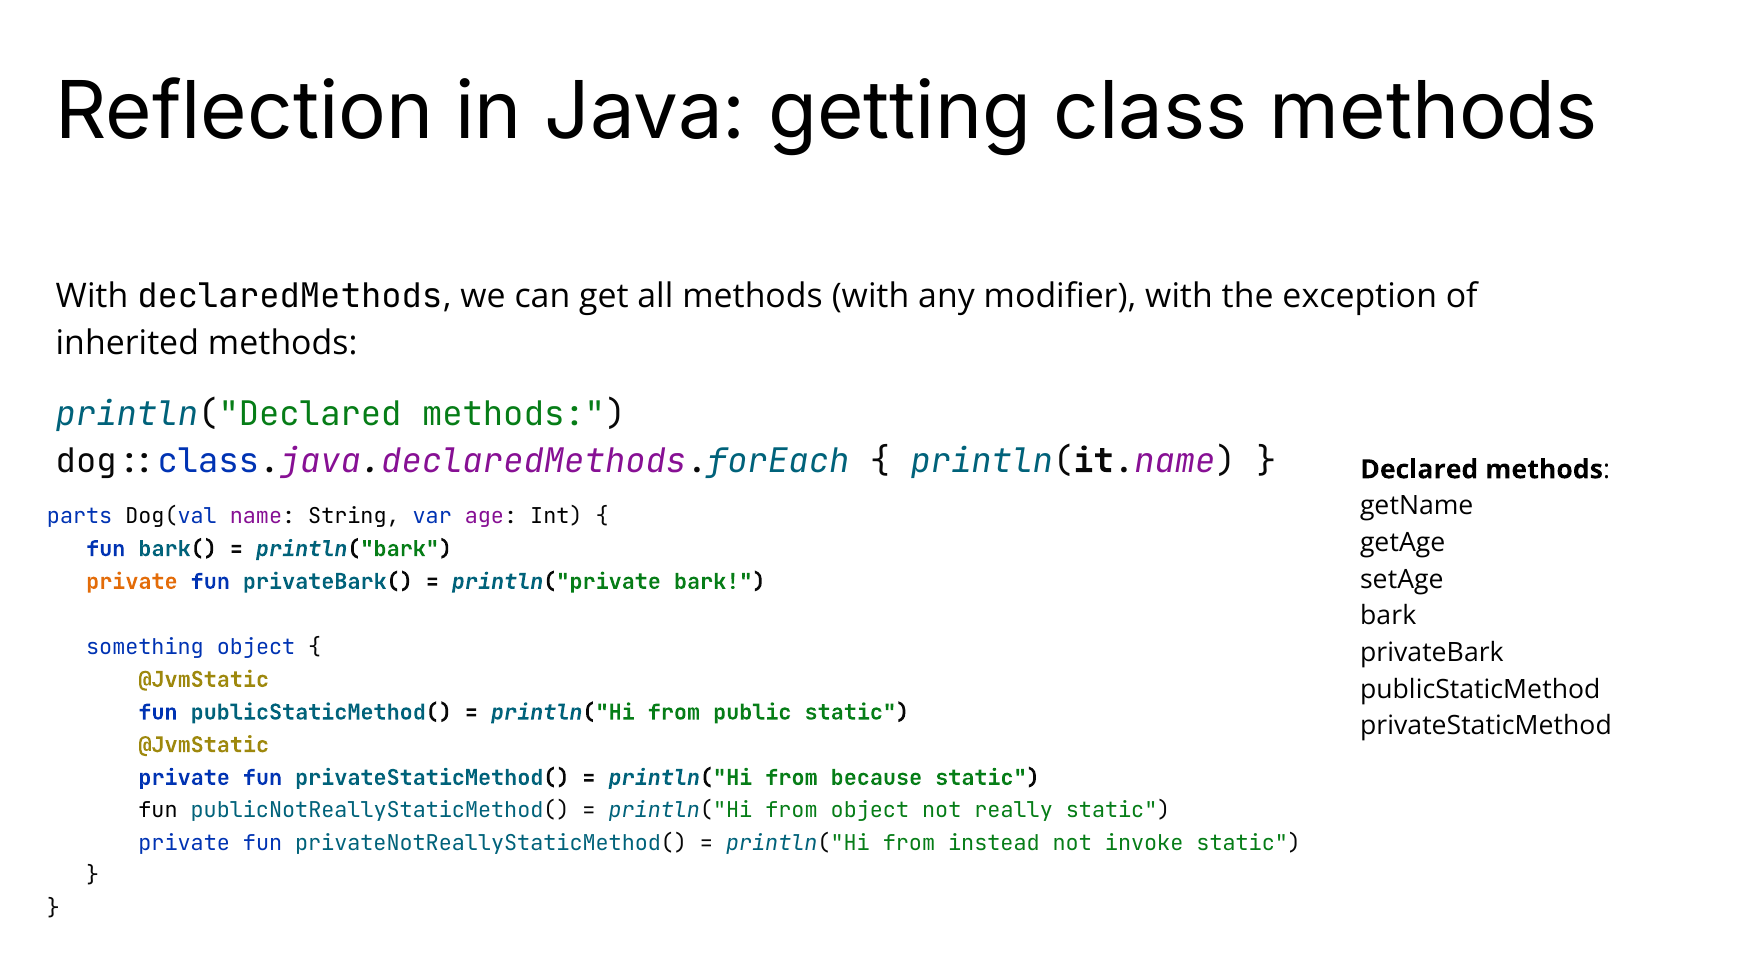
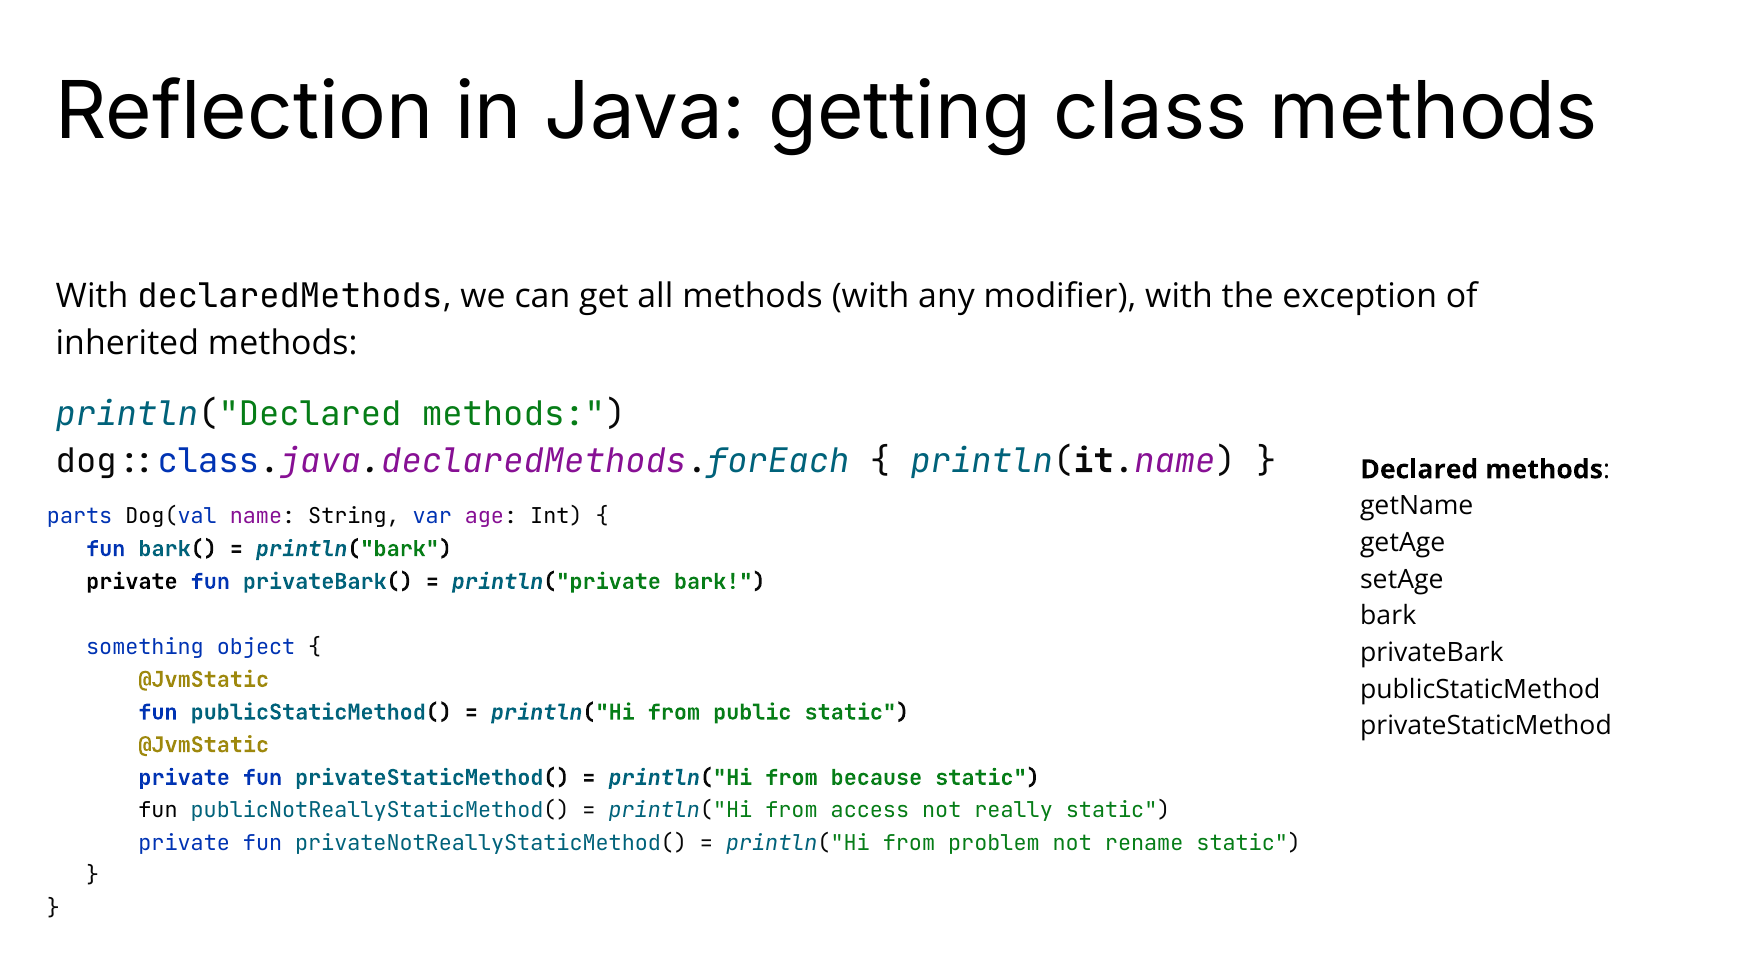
private at (132, 582) colour: orange -> black
from object: object -> access
instead: instead -> problem
invoke: invoke -> rename
